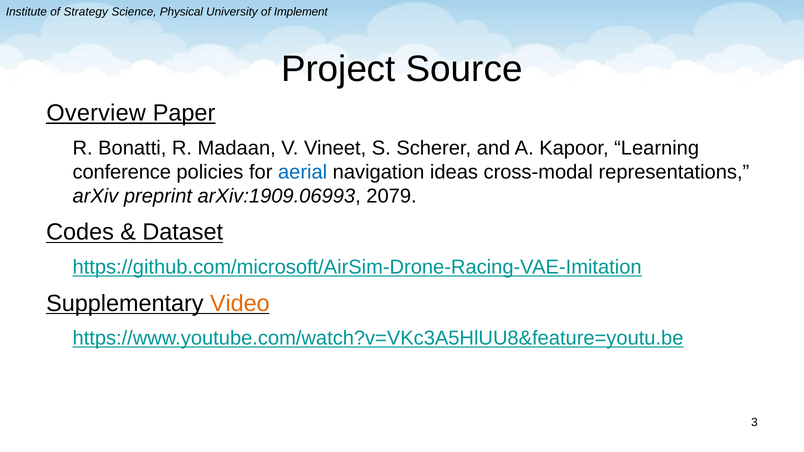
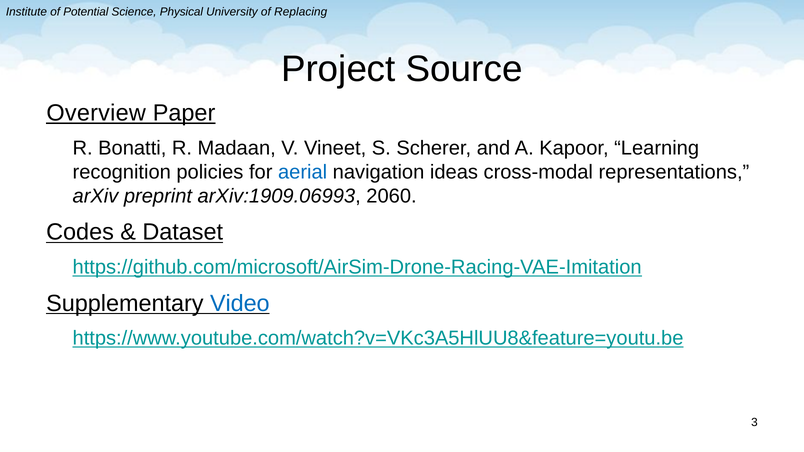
Strategy: Strategy -> Potential
Implement: Implement -> Replacing
conference: conference -> recognition
2079: 2079 -> 2060
Video colour: orange -> blue
